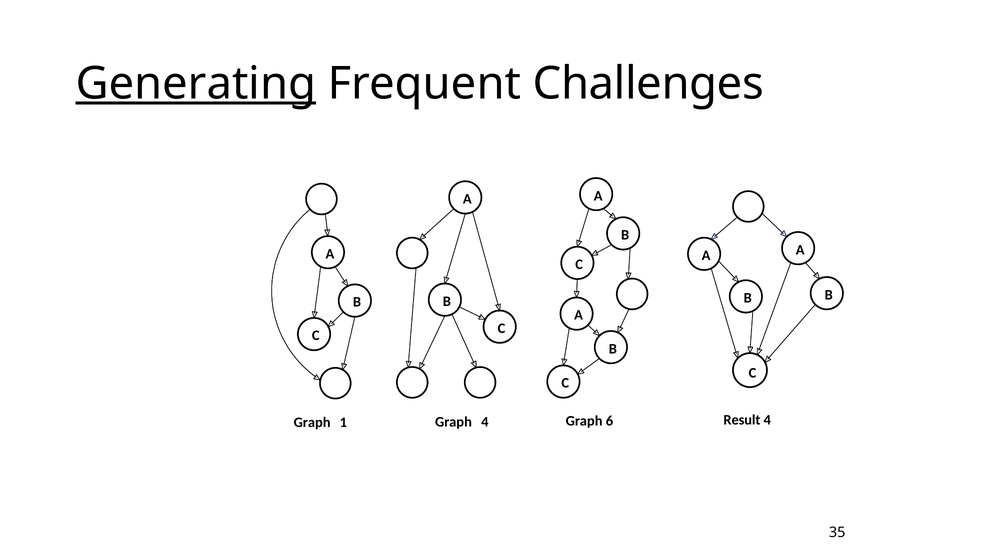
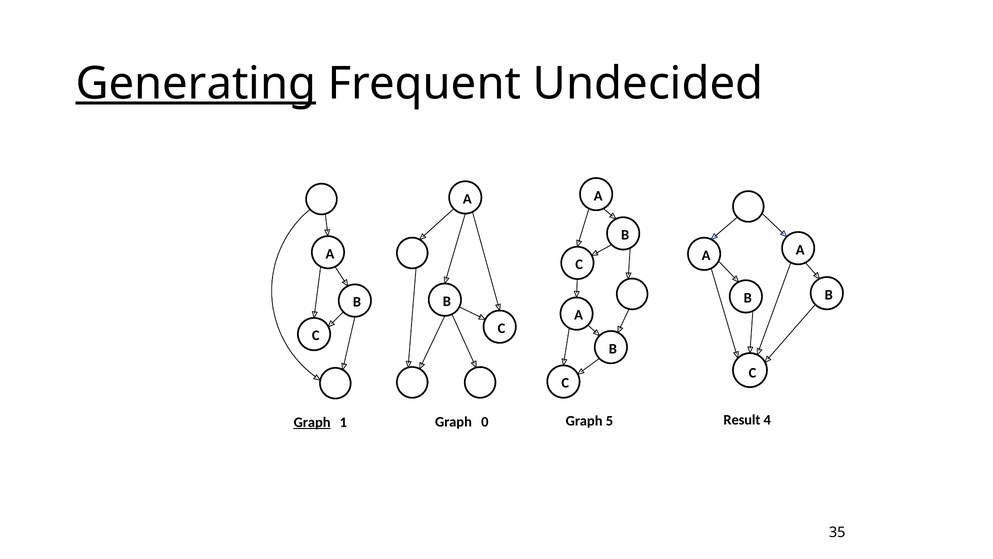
Challenges: Challenges -> Undecided
Graph at (312, 422) underline: none -> present
Graph 4: 4 -> 0
6: 6 -> 5
